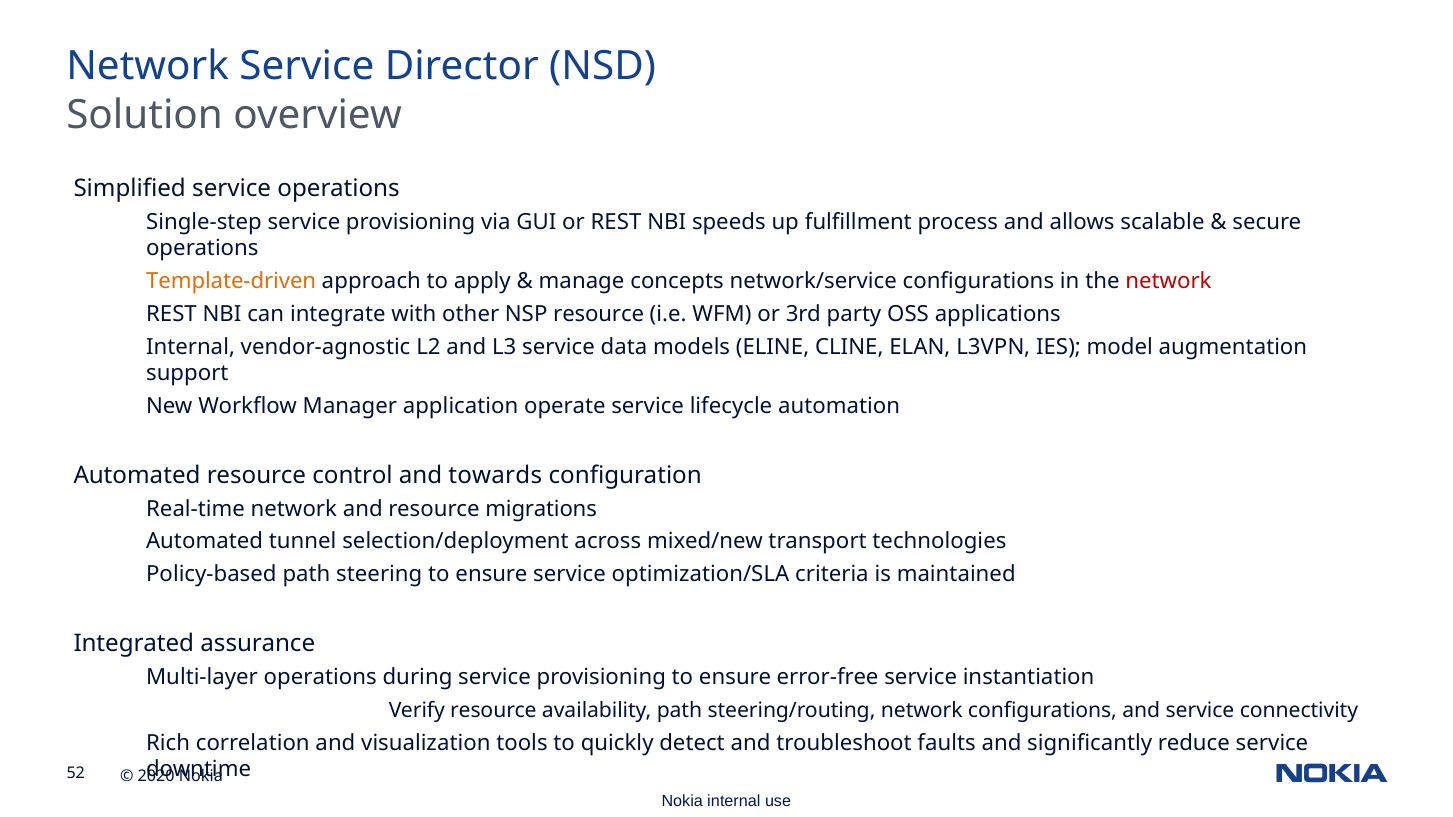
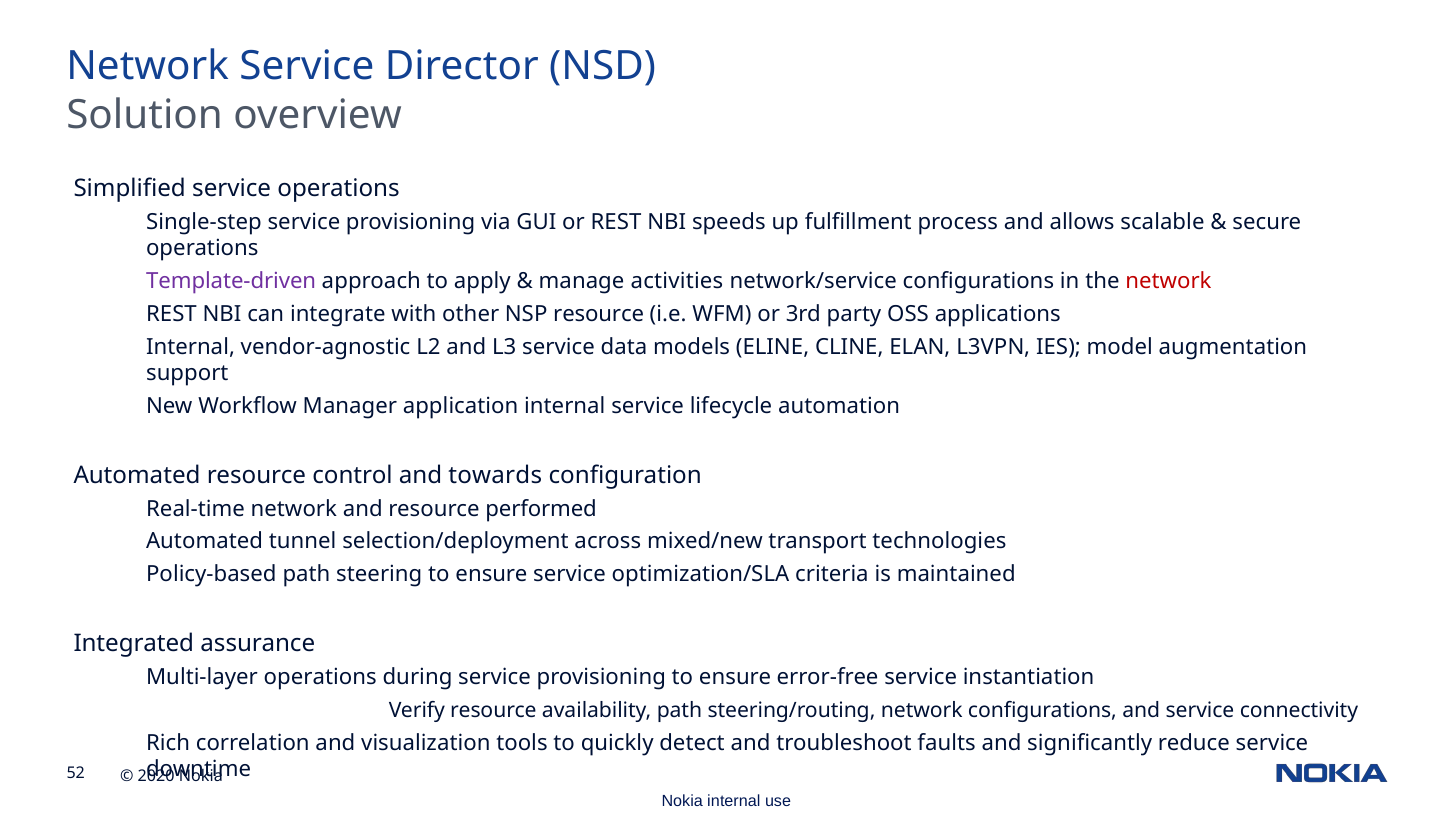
Template-driven colour: orange -> purple
concepts: concepts -> activities
application operate: operate -> internal
migrations: migrations -> performed
